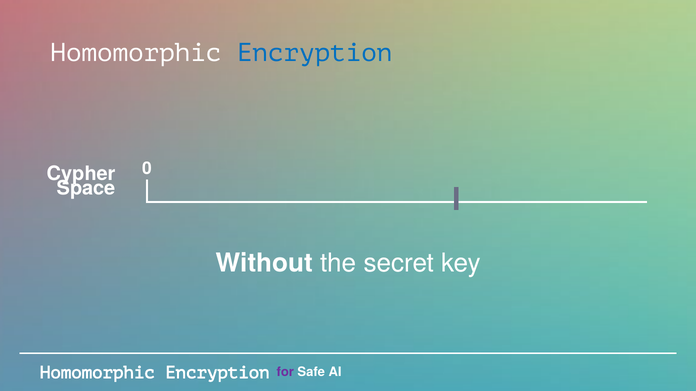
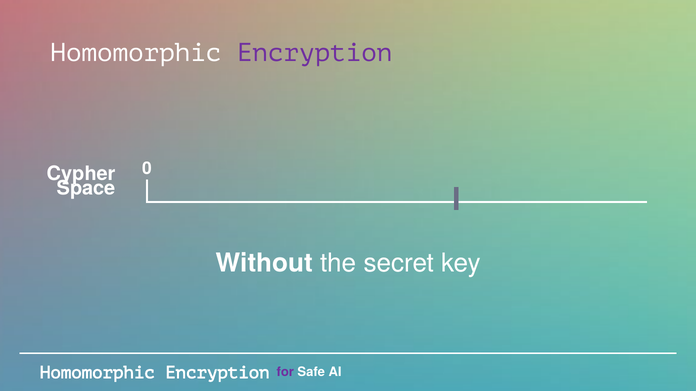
Encryption at (315, 53) colour: blue -> purple
